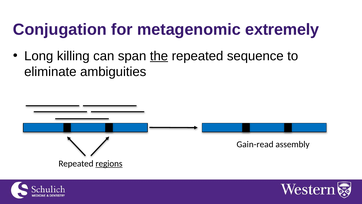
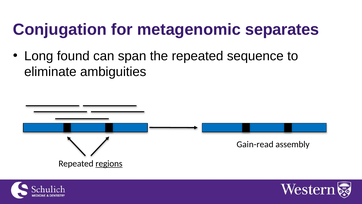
extremely: extremely -> separates
killing: killing -> found
the underline: present -> none
